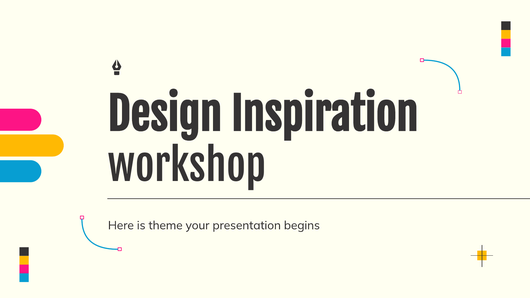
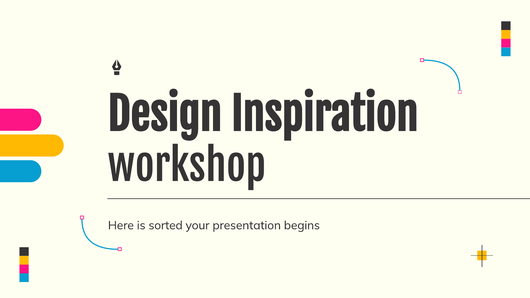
theme: theme -> sorted
